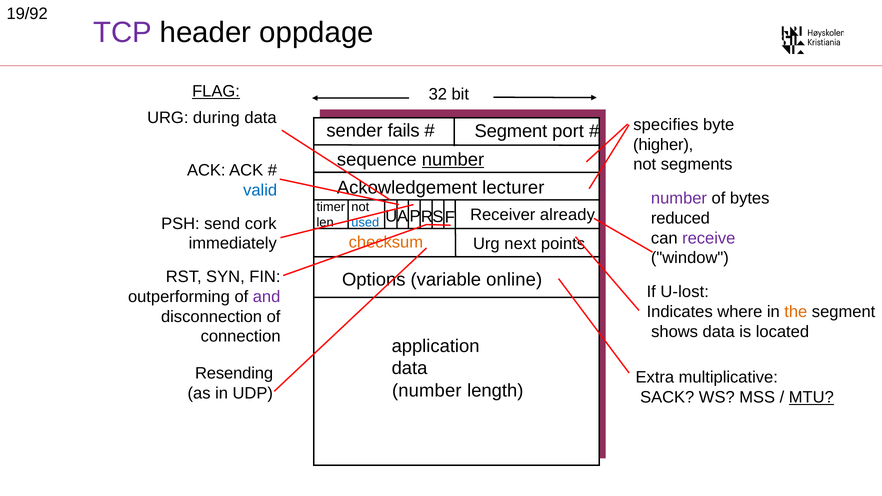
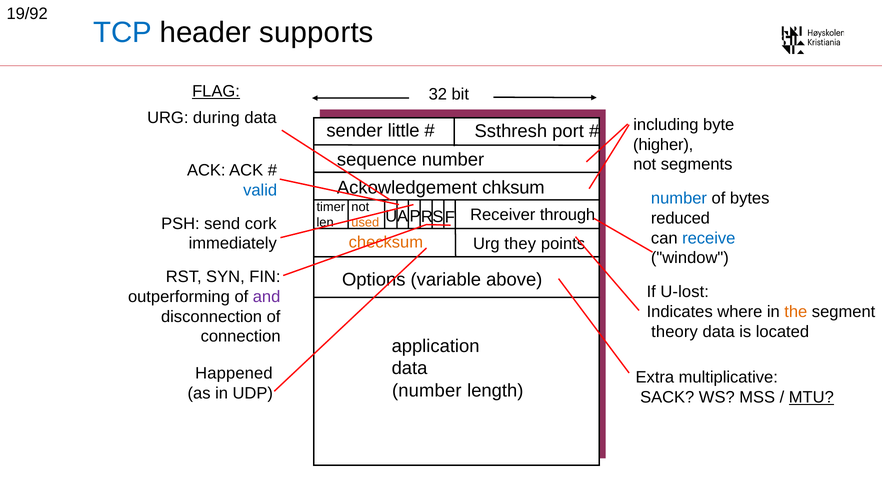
TCP colour: purple -> blue
oppdage: oppdage -> supports
specifies: specifies -> including
fails: fails -> little
Segment at (511, 131): Segment -> Ssthresh
number at (453, 160) underline: present -> none
lecturer: lecturer -> chksum
number at (679, 199) colour: purple -> blue
already: already -> through
used colour: blue -> orange
receive colour: purple -> blue
next: next -> they
online: online -> above
shows: shows -> theory
Resending: Resending -> Happened
